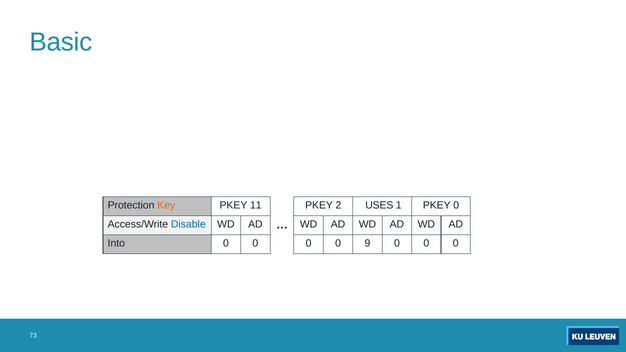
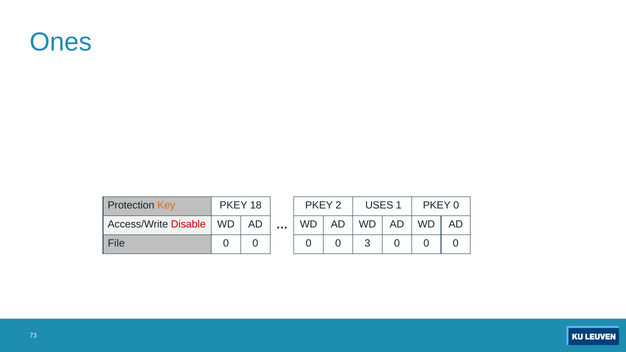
Basic: Basic -> Ones
11: 11 -> 18
Disable colour: blue -> red
Into: Into -> File
9: 9 -> 3
